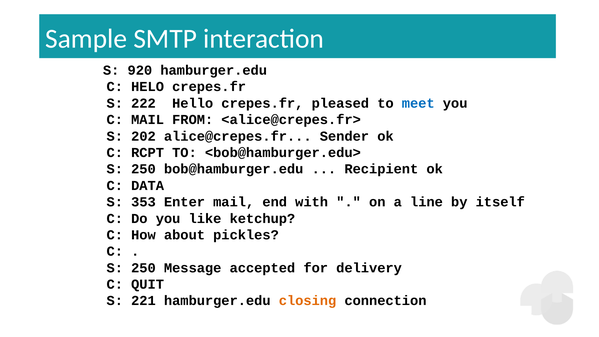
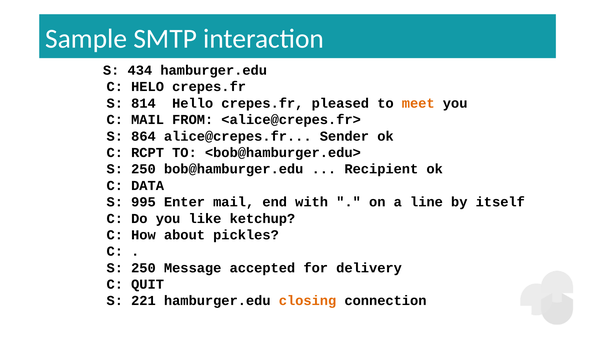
920: 920 -> 434
222: 222 -> 814
meet colour: blue -> orange
202: 202 -> 864
353: 353 -> 995
